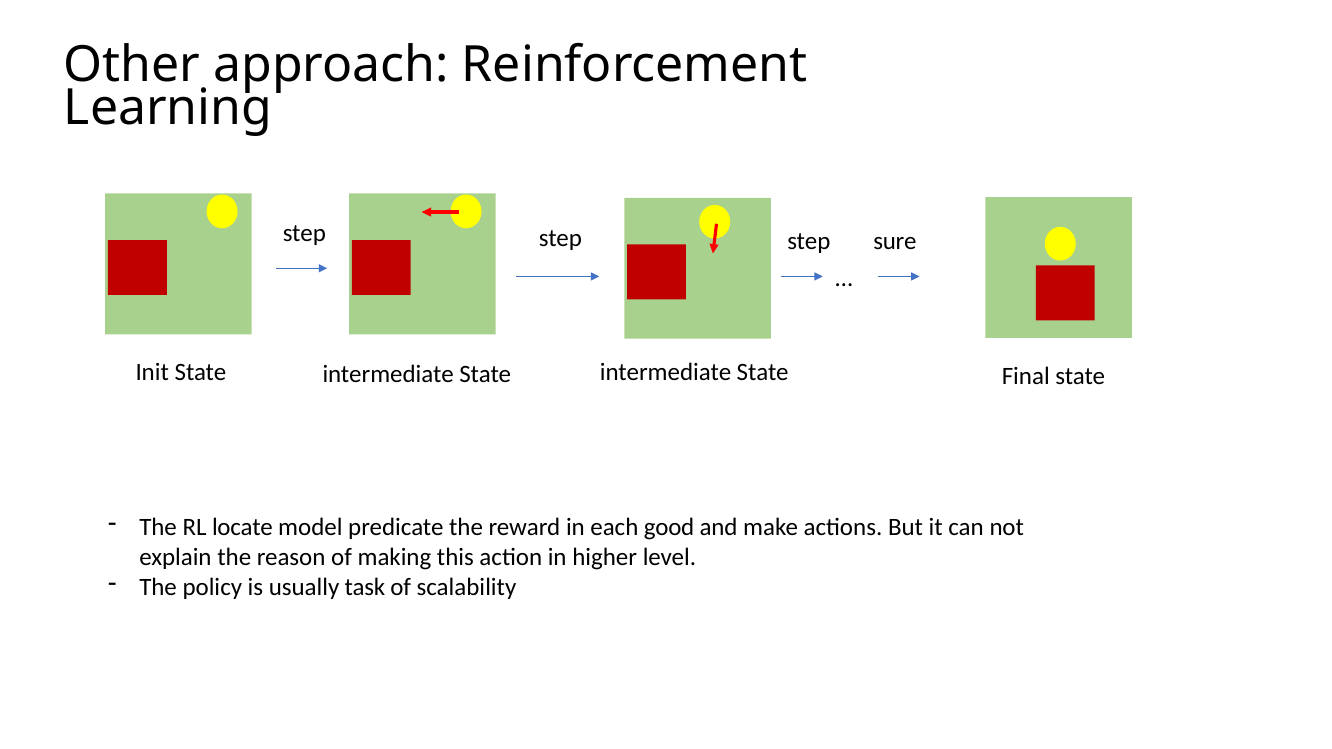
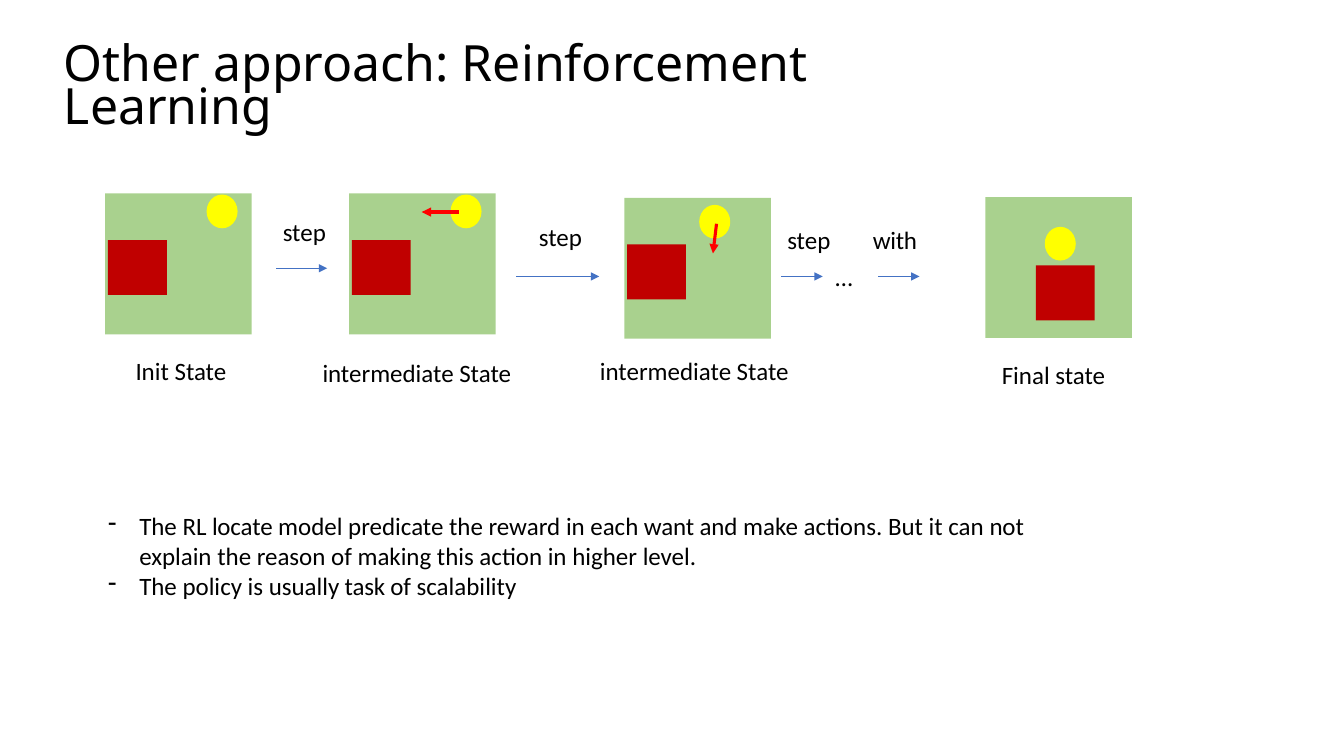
sure: sure -> with
good: good -> want
